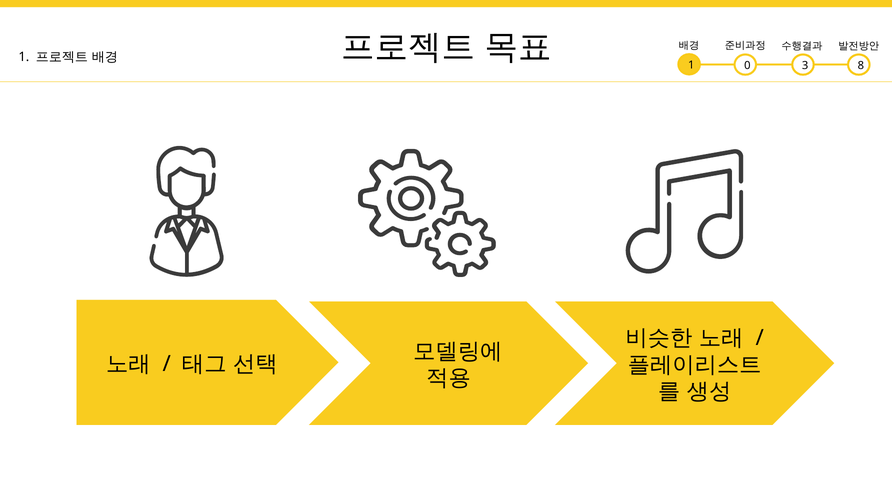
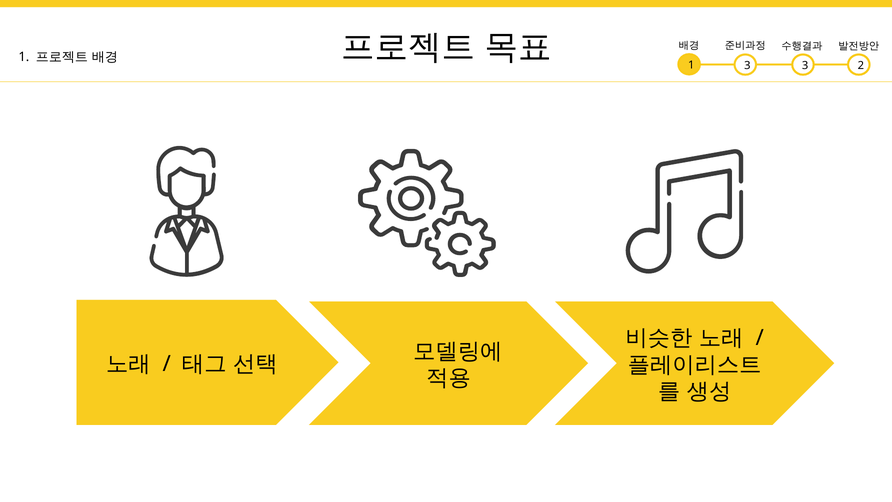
8: 8 -> 2
1 0: 0 -> 3
